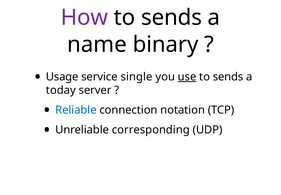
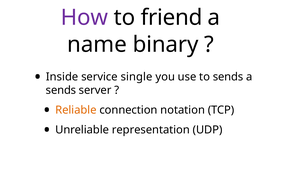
sends at (172, 18): sends -> friend
Usage: Usage -> Inside
use underline: present -> none
today at (61, 90): today -> sends
Reliable colour: blue -> orange
corresponding: corresponding -> representation
